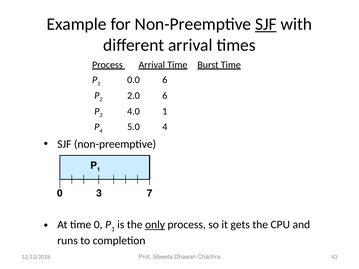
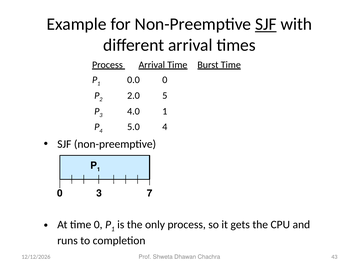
0.0 6: 6 -> 0
2.0 6: 6 -> 5
only underline: present -> none
